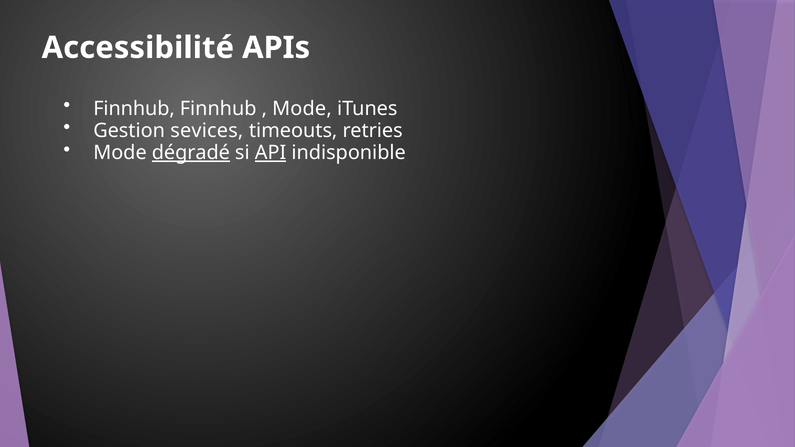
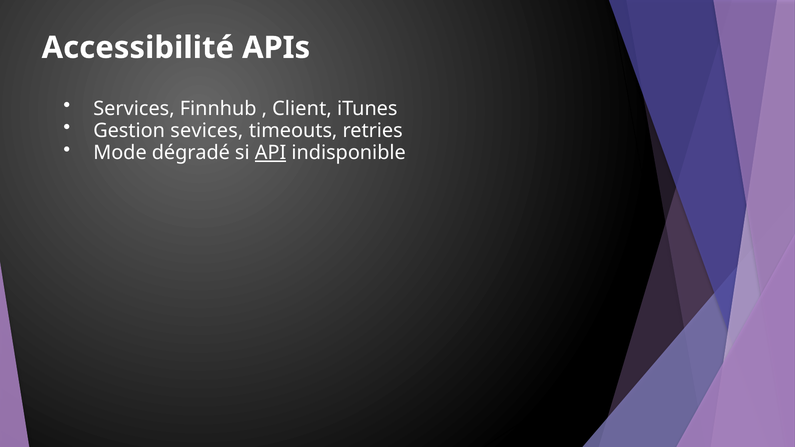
Finnhub at (134, 109): Finnhub -> Services
Mode at (302, 109): Mode -> Client
dégradé underline: present -> none
